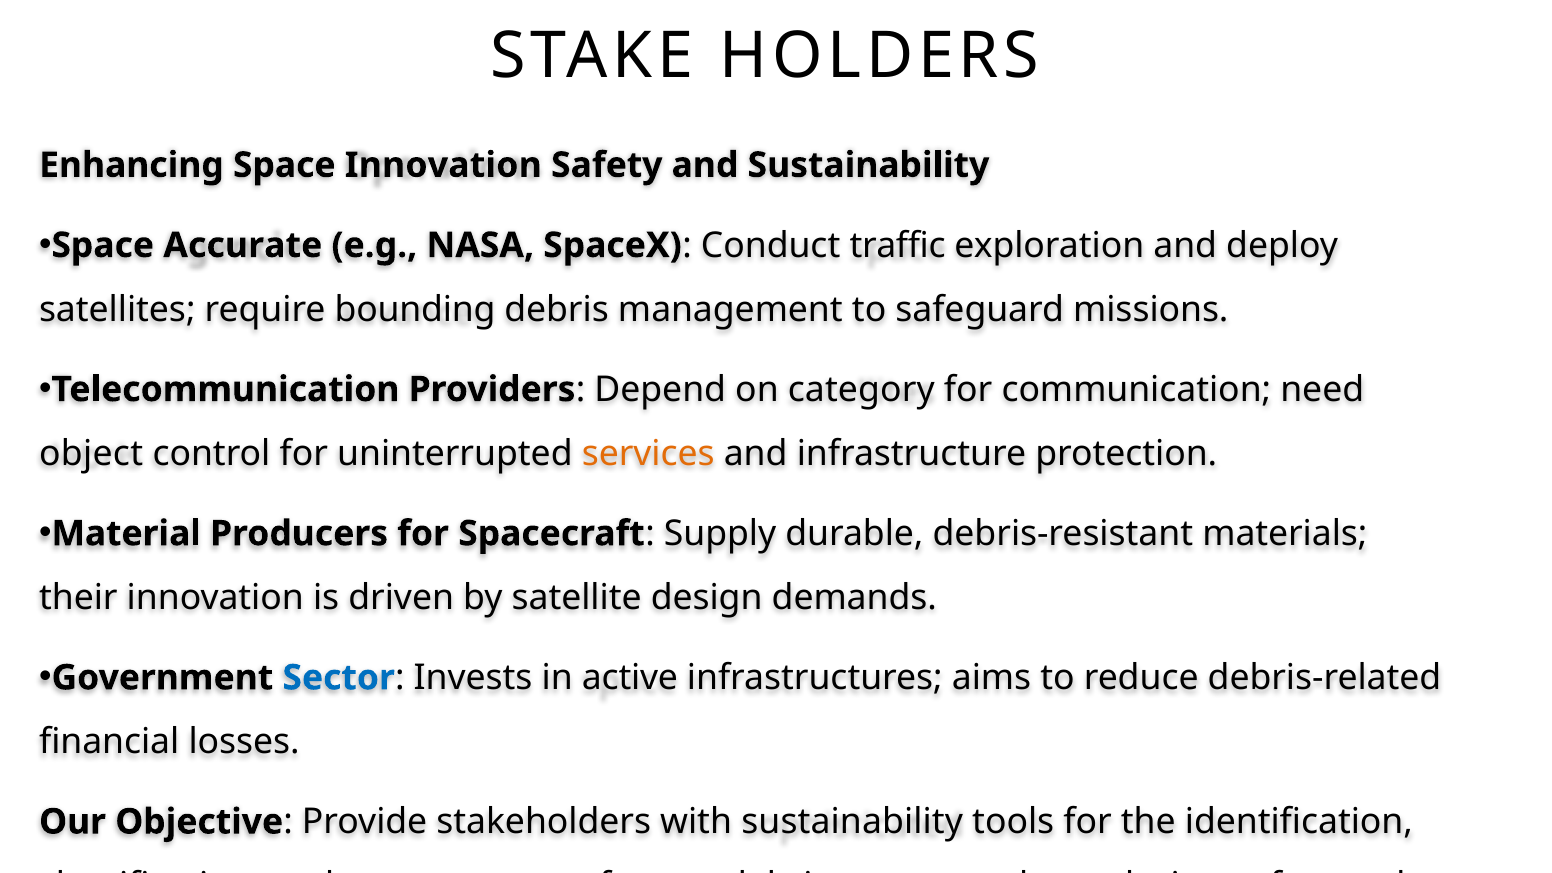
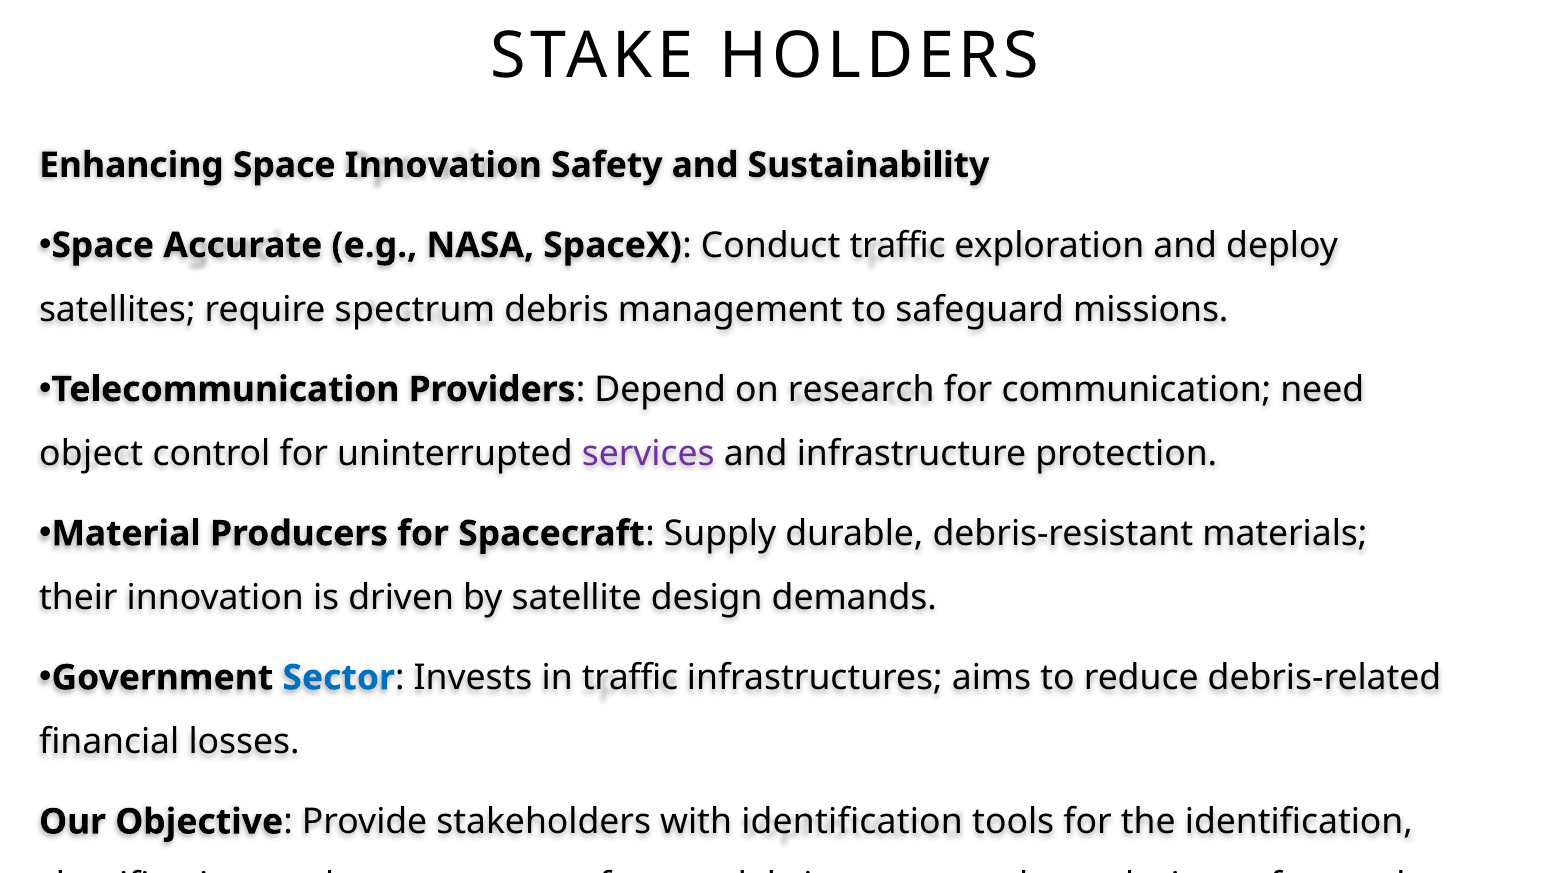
bounding: bounding -> spectrum
category: category -> research
services colour: orange -> purple
in active: active -> traffic
with sustainability: sustainability -> identification
